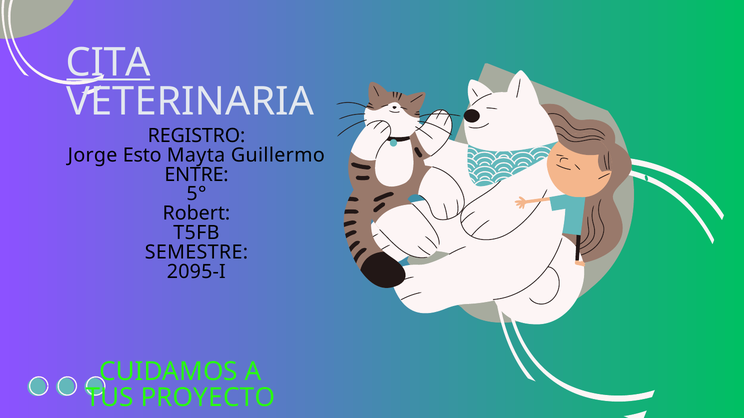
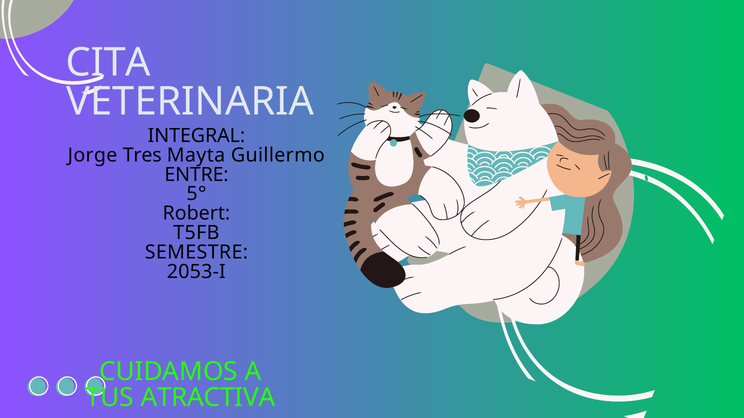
CITA underline: present -> none
REGISTRO: REGISTRO -> INTEGRAL
Esto: Esto -> Tres
2095-I: 2095-I -> 2053-I
PROYECTO: PROYECTO -> ATRACTIVA
